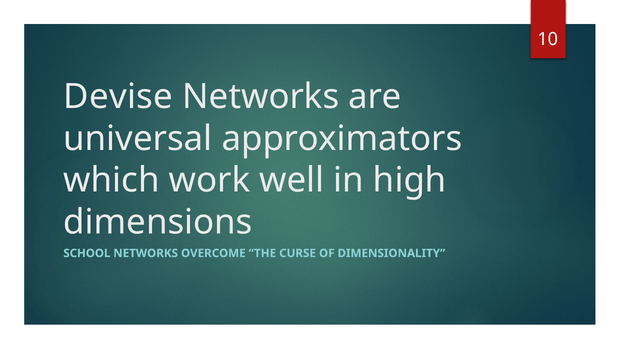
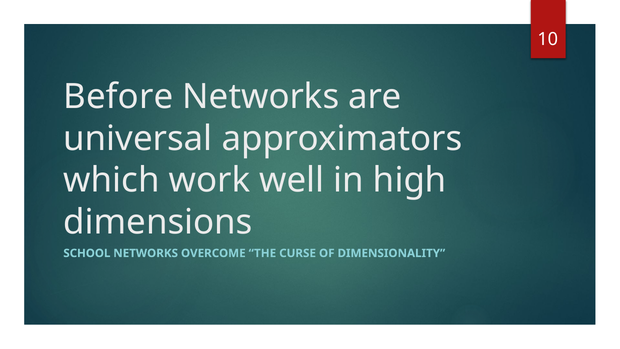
Devise: Devise -> Before
